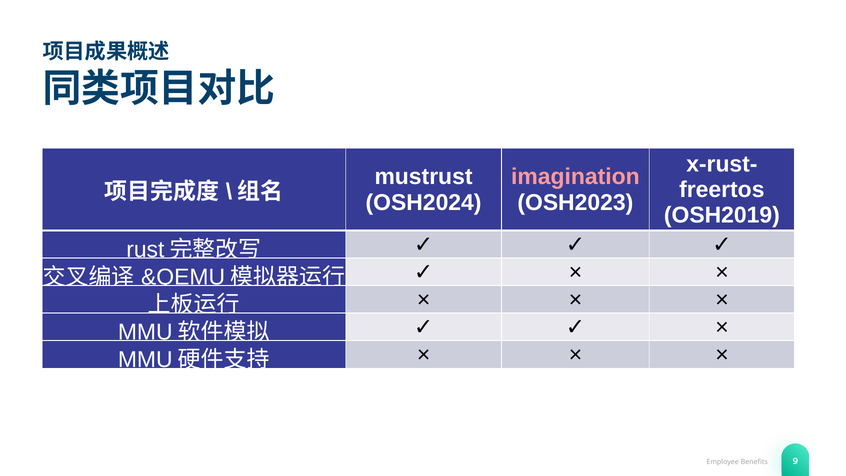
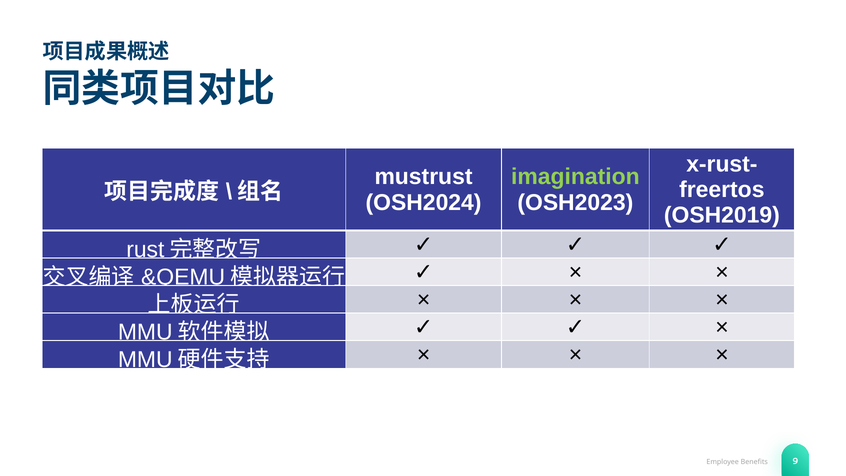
imagination colour: pink -> light green
